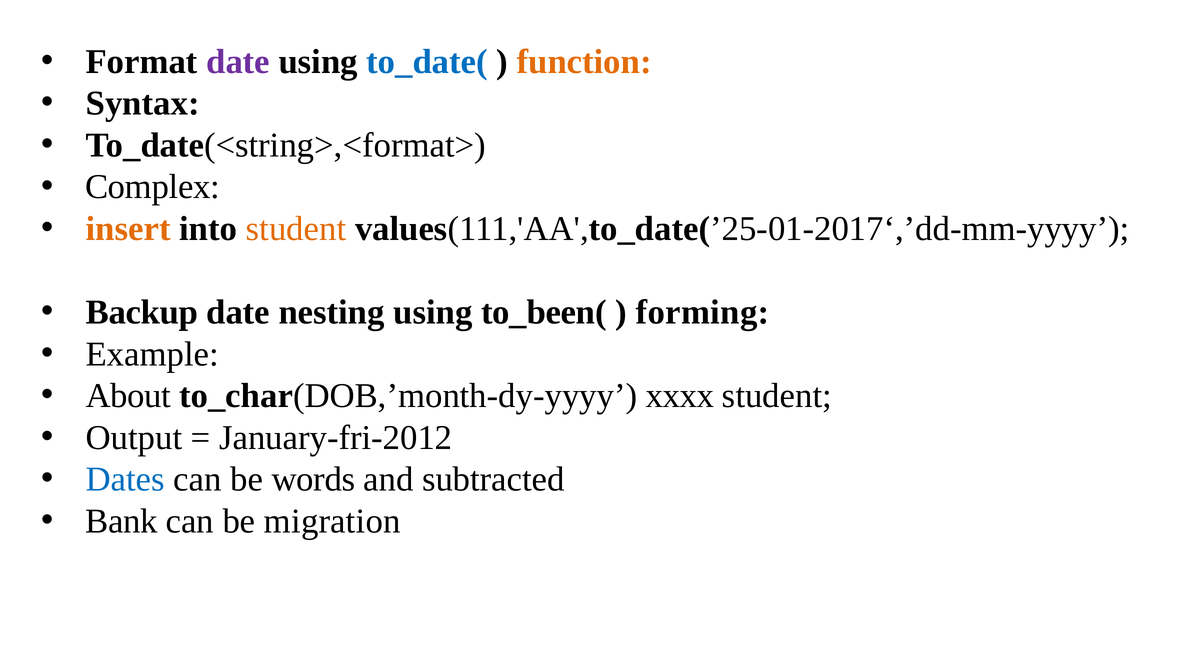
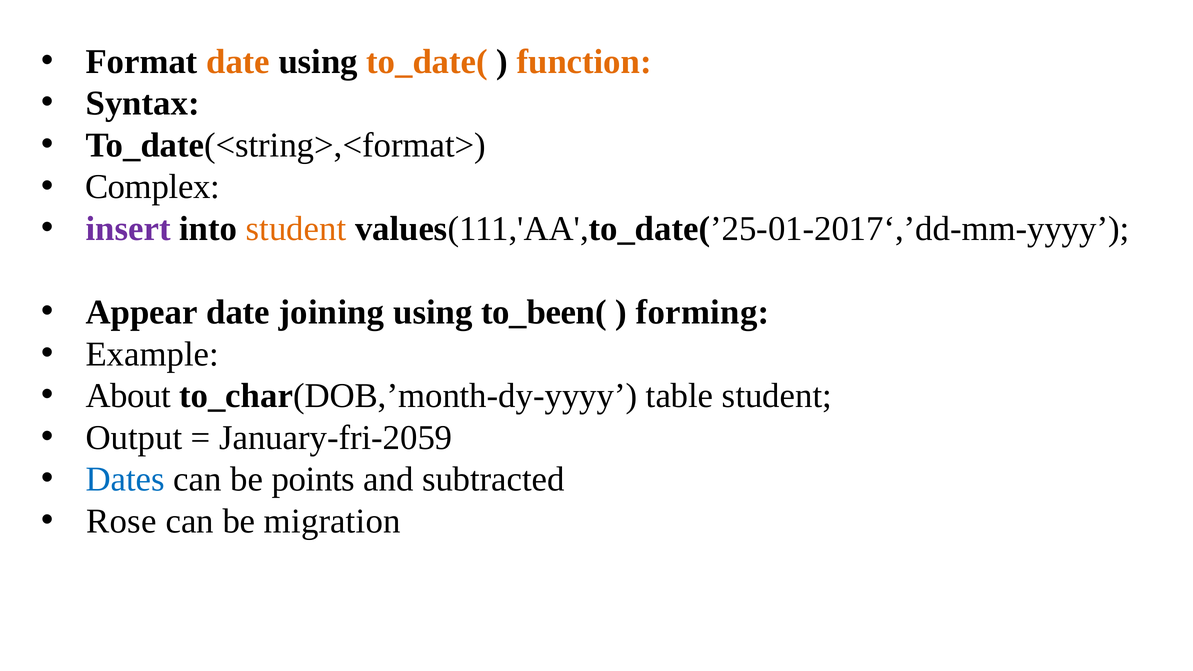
date at (238, 62) colour: purple -> orange
to_date( colour: blue -> orange
insert colour: orange -> purple
Backup: Backup -> Appear
nesting: nesting -> joining
xxxx: xxxx -> table
January-fri-2012: January-fri-2012 -> January-fri-2059
words: words -> points
Bank: Bank -> Rose
